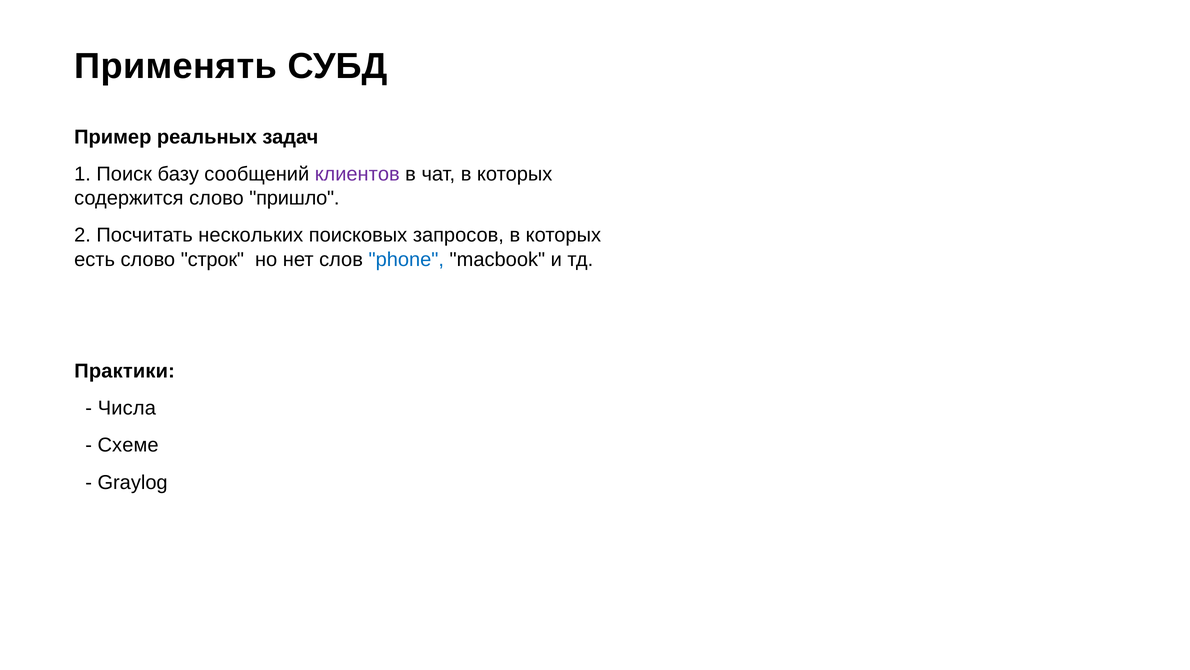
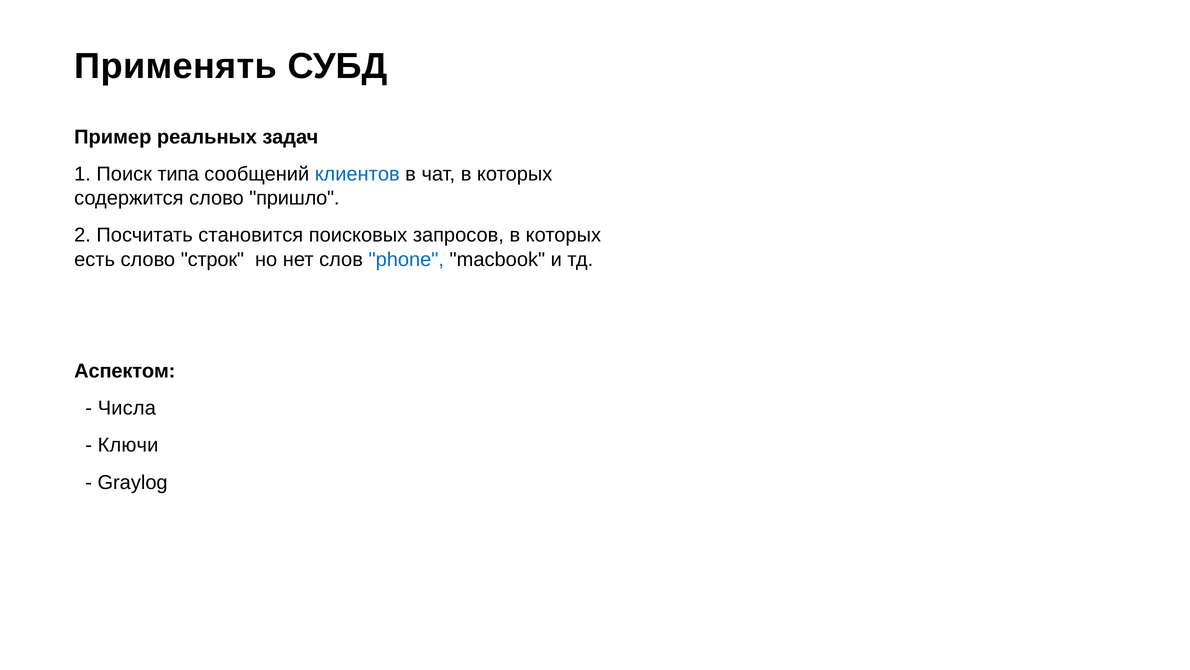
базу: базу -> типа
клиентов colour: purple -> blue
нескольких: нескольких -> становится
Практики: Практики -> Аспектом
Схеме: Схеме -> Ключи
